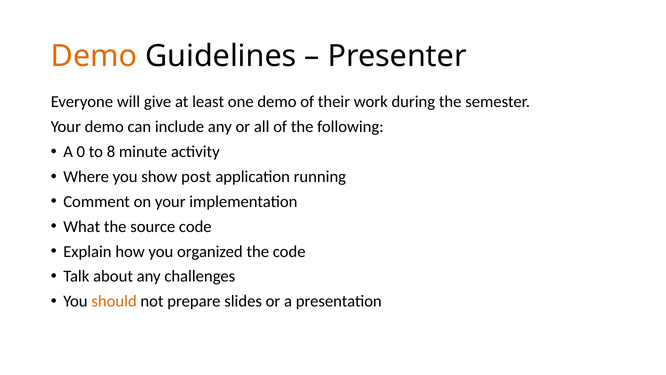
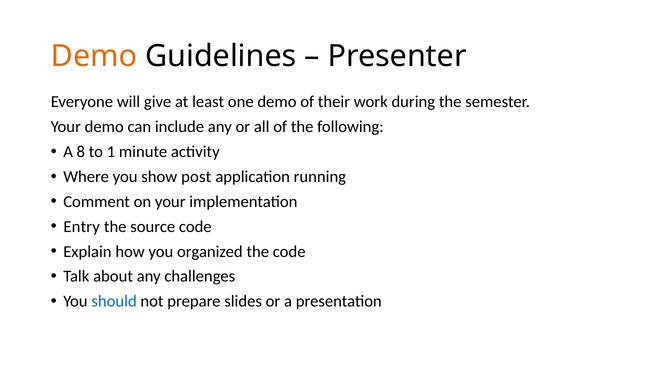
0: 0 -> 8
8: 8 -> 1
What: What -> Entry
should colour: orange -> blue
